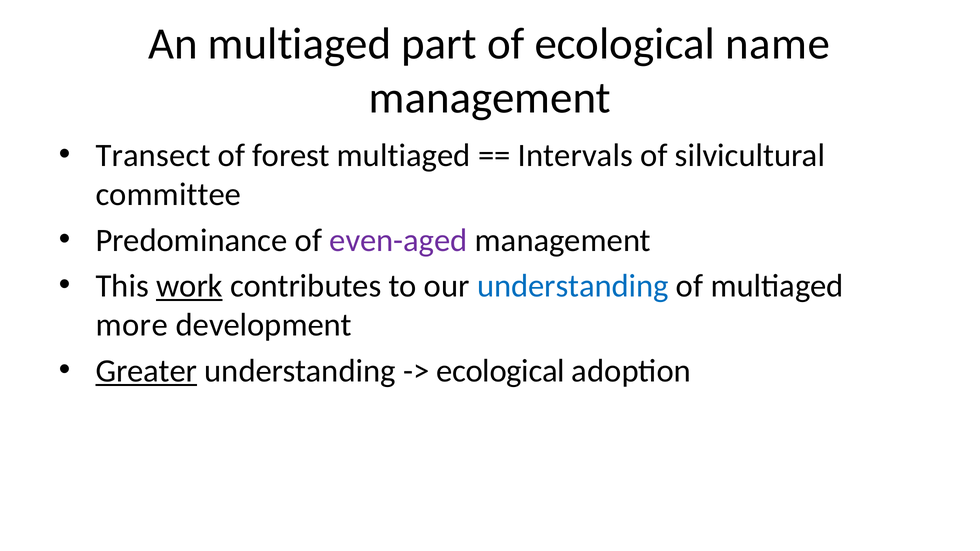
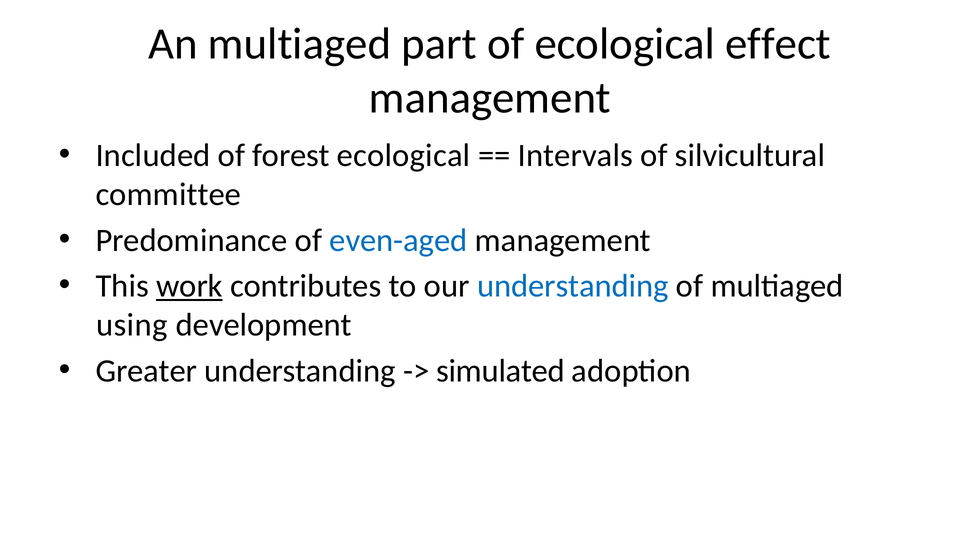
name: name -> effect
Transect: Transect -> Included
forest multiaged: multiaged -> ecological
even-aged colour: purple -> blue
more: more -> using
Greater underline: present -> none
ecological at (501, 371): ecological -> simulated
